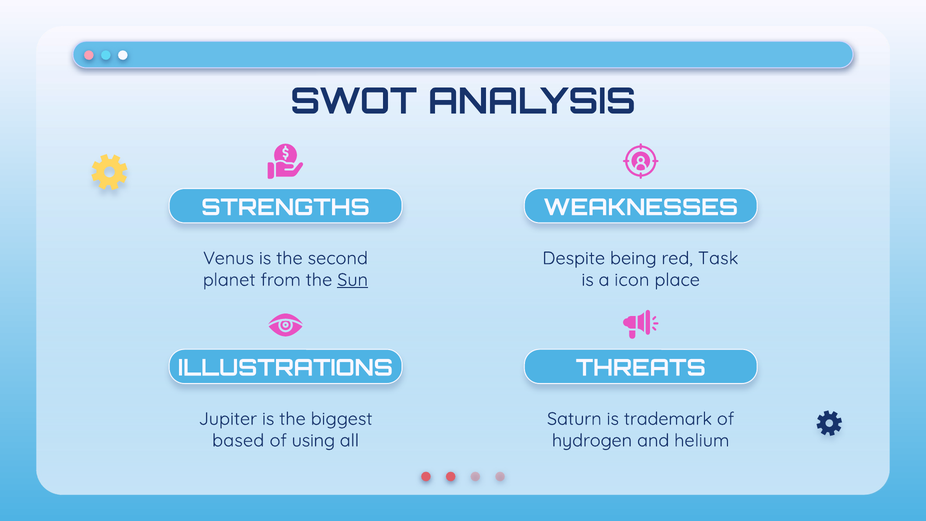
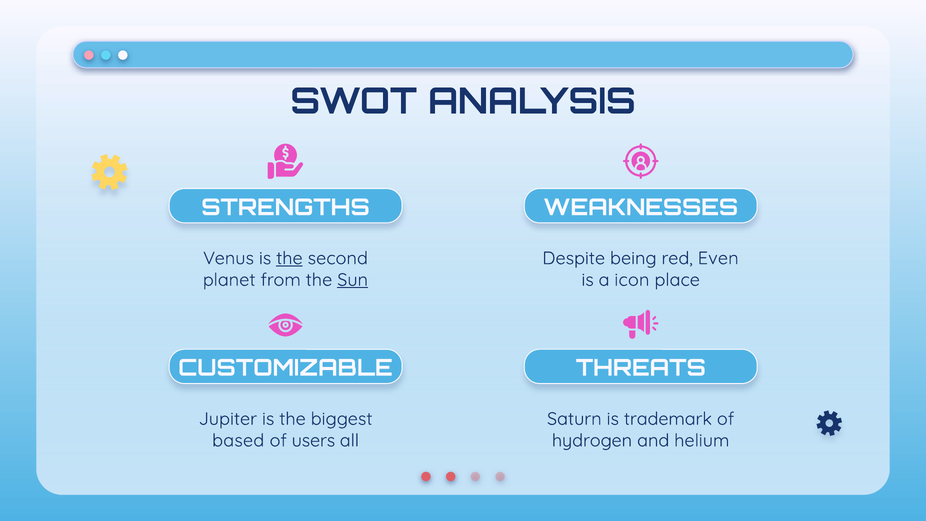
the at (289, 258) underline: none -> present
Task: Task -> Even
ILLUSTRATIONS: ILLUSTRATIONS -> CUSTOMIZABLE
using: using -> users
